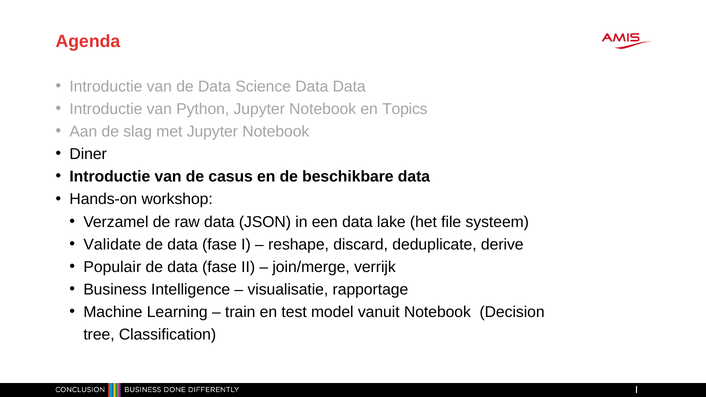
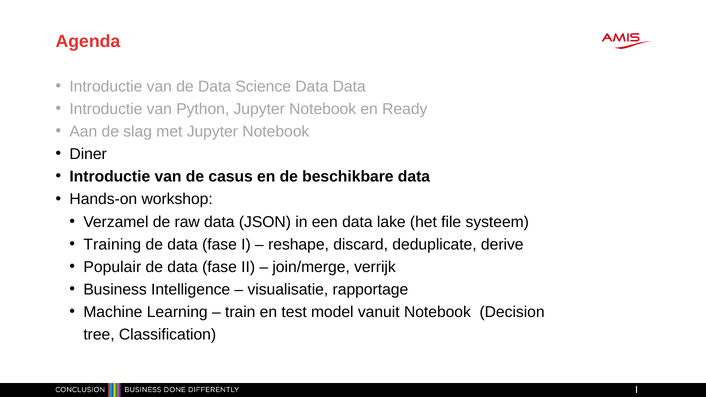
Topics: Topics -> Ready
Validate: Validate -> Training
